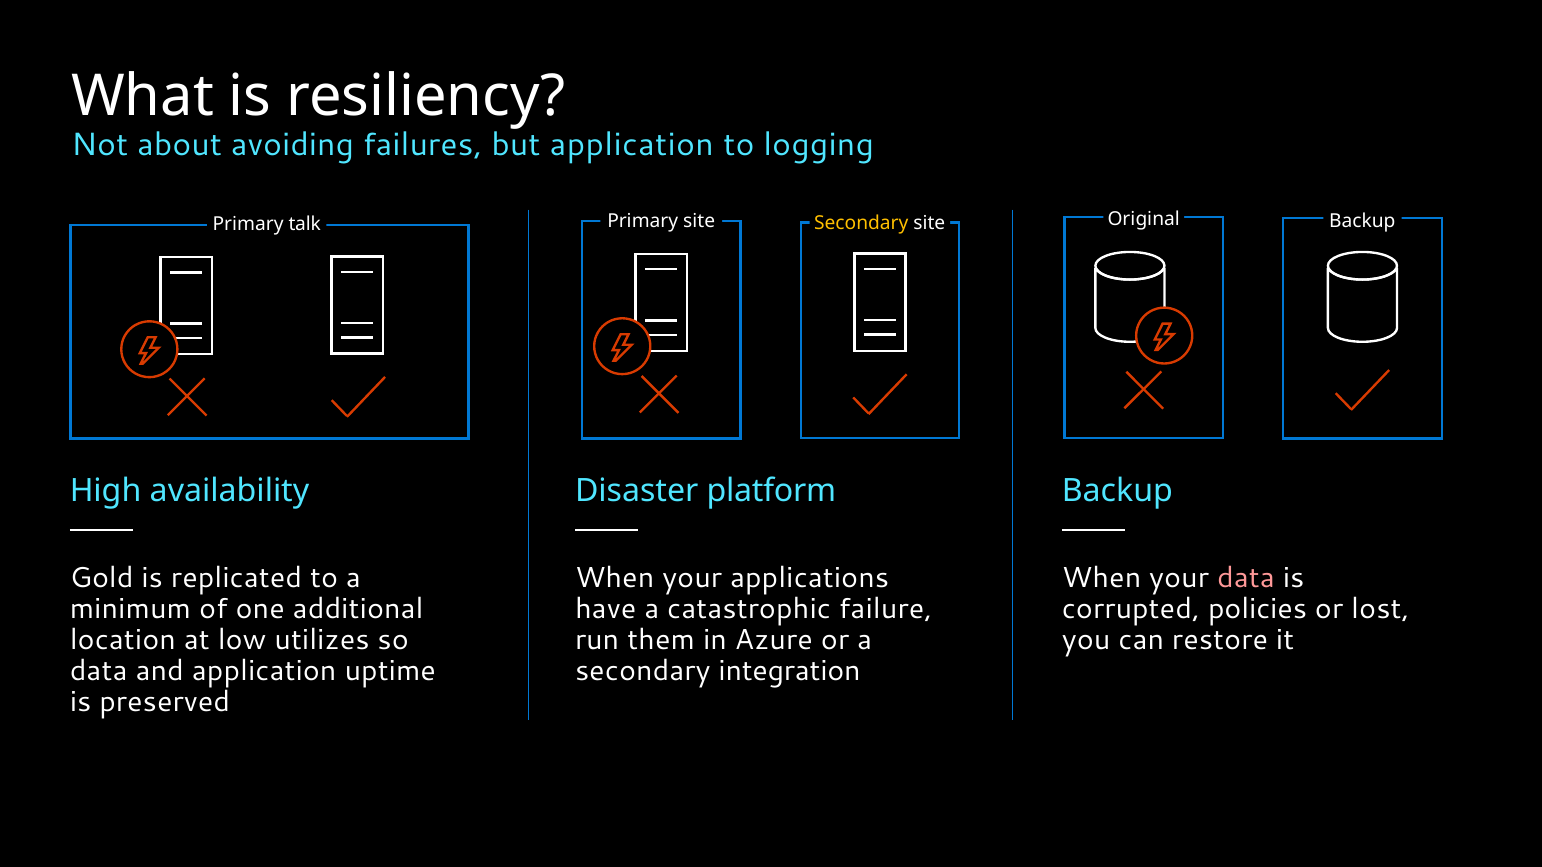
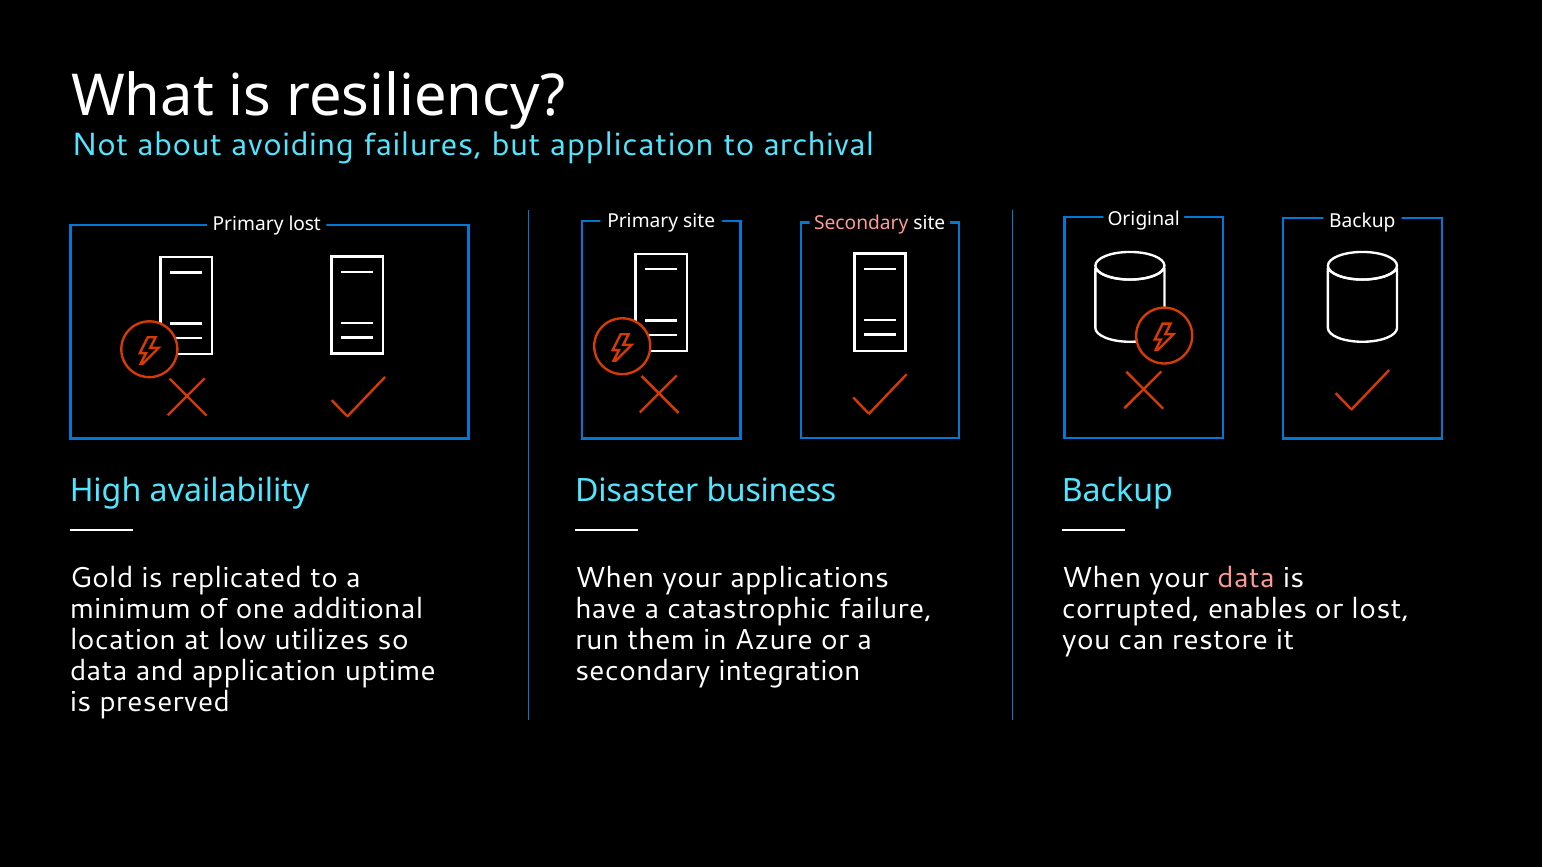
logging: logging -> archival
Secondary at (861, 223) colour: yellow -> pink
Primary talk: talk -> lost
platform: platform -> business
policies: policies -> enables
